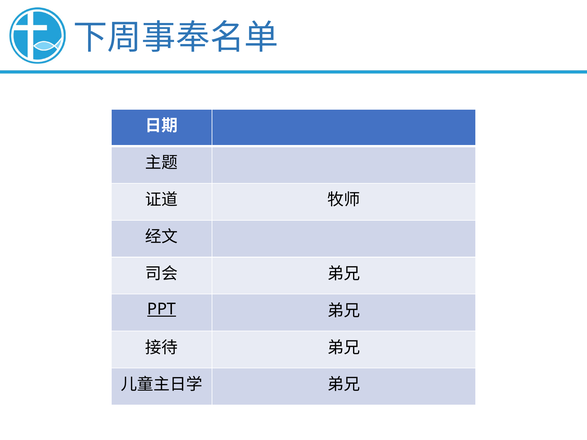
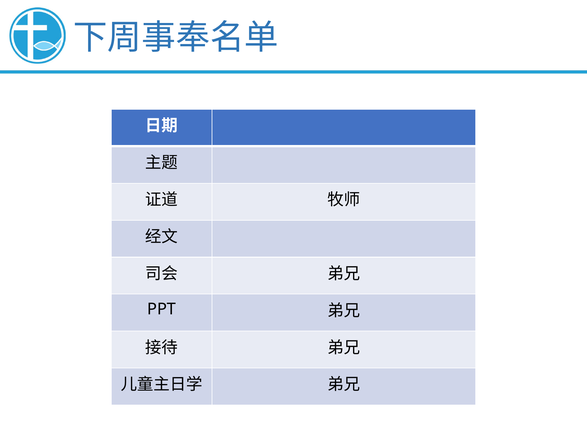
PPT underline: present -> none
